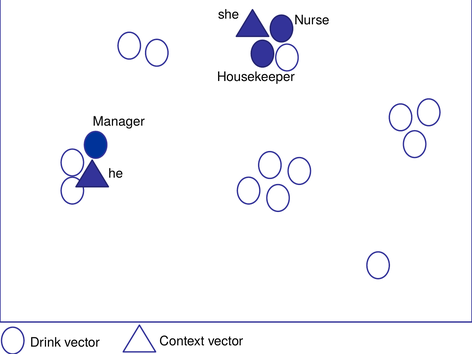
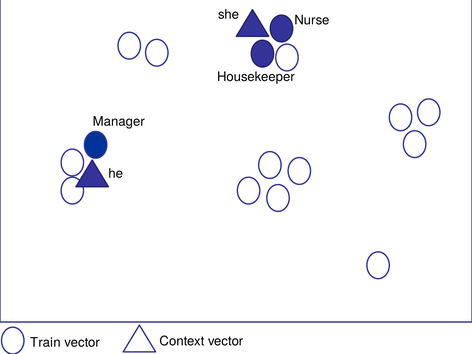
Drink: Drink -> Train
